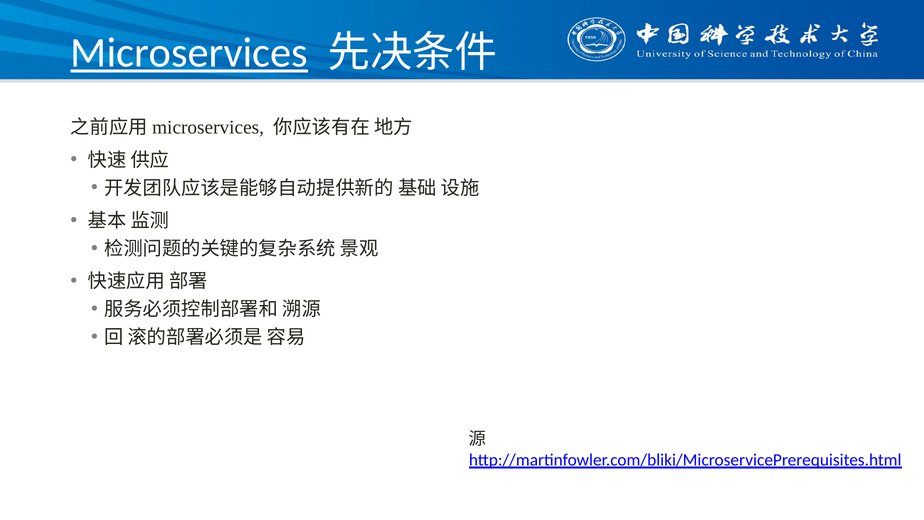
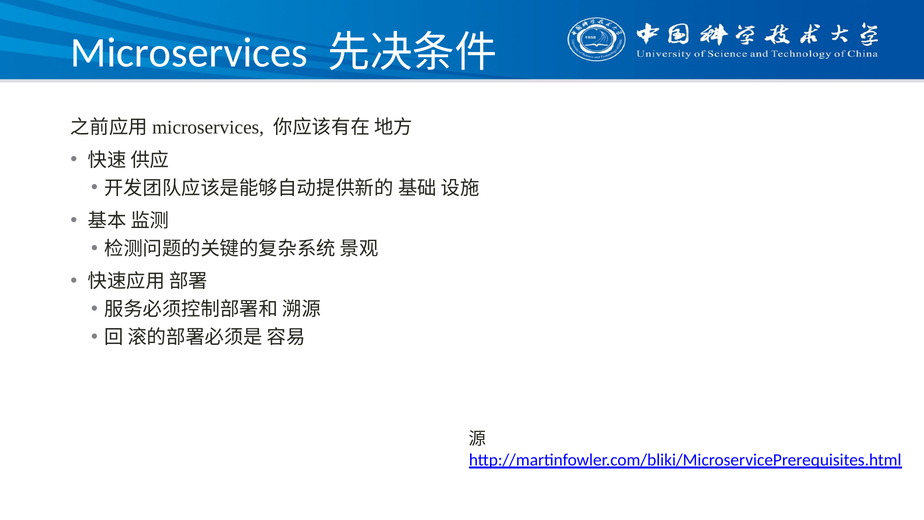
Microservices underline: present -> none
